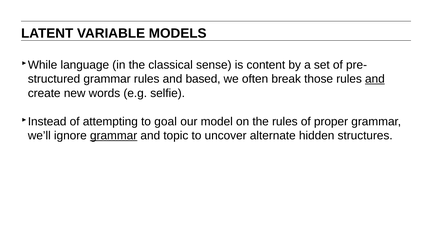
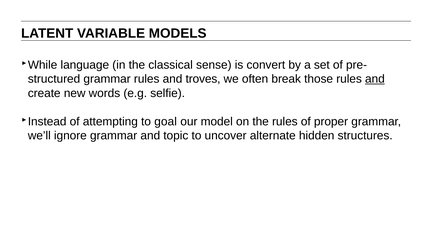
content: content -> convert
based: based -> troves
grammar at (114, 136) underline: present -> none
